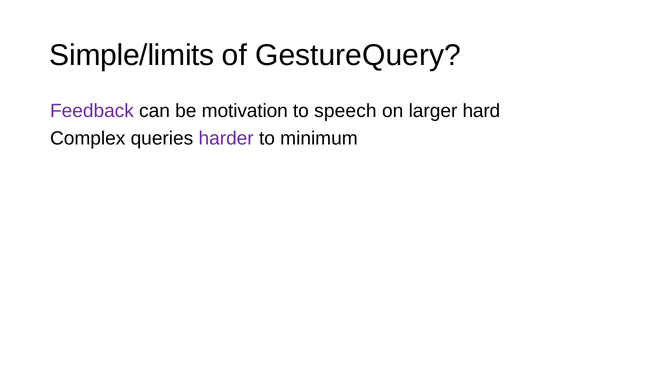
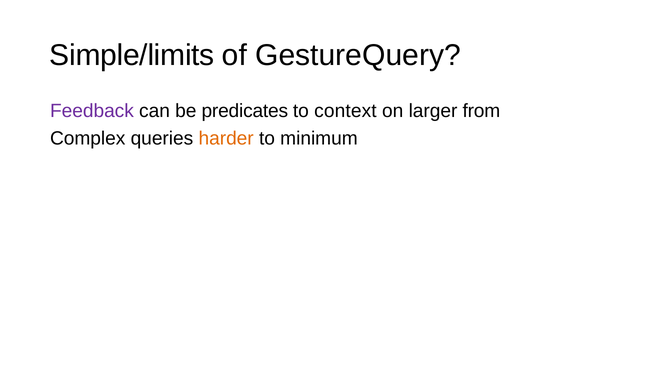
motivation: motivation -> predicates
speech: speech -> context
hard: hard -> from
harder colour: purple -> orange
